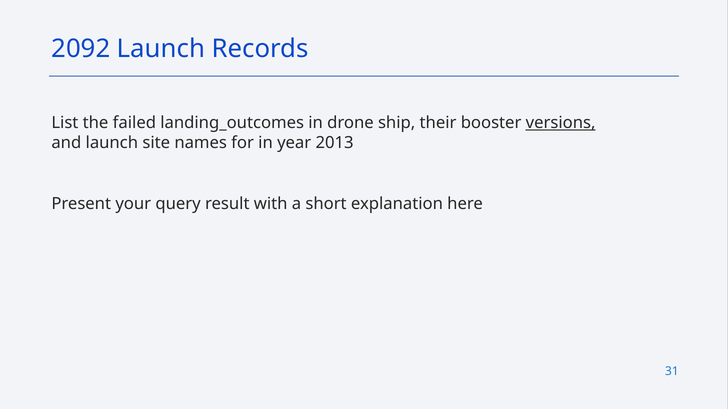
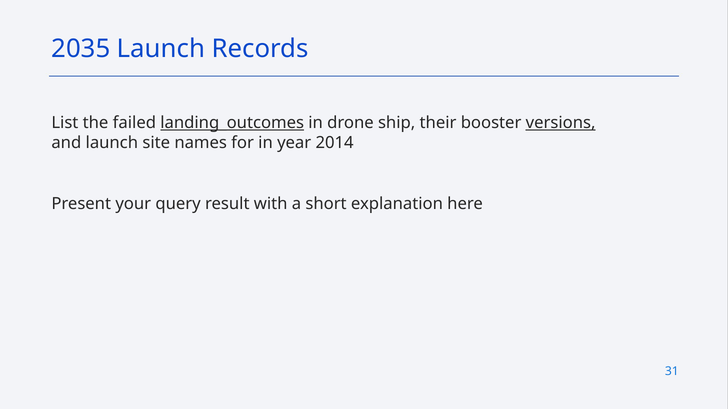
2092: 2092 -> 2035
landing_outcomes underline: none -> present
2013: 2013 -> 2014
